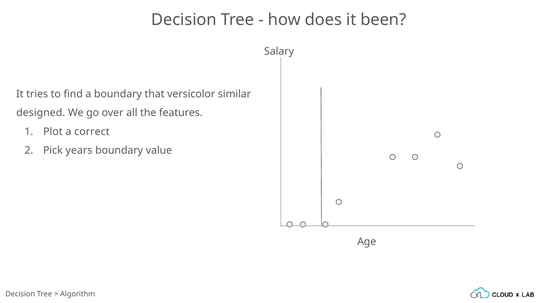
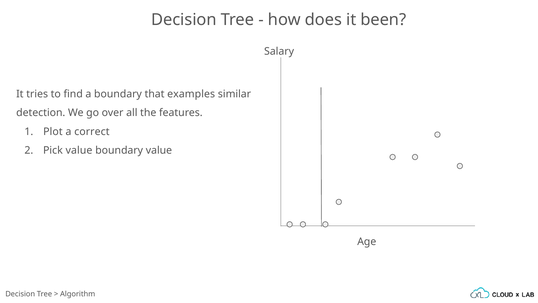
versicolor: versicolor -> examples
designed: designed -> detection
Pick years: years -> value
